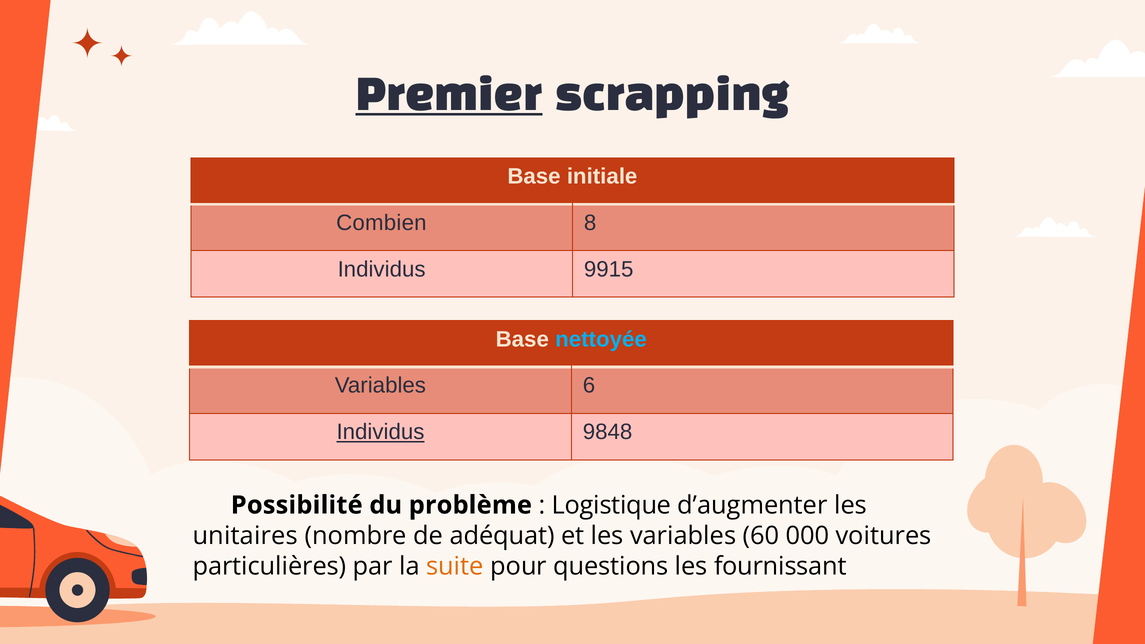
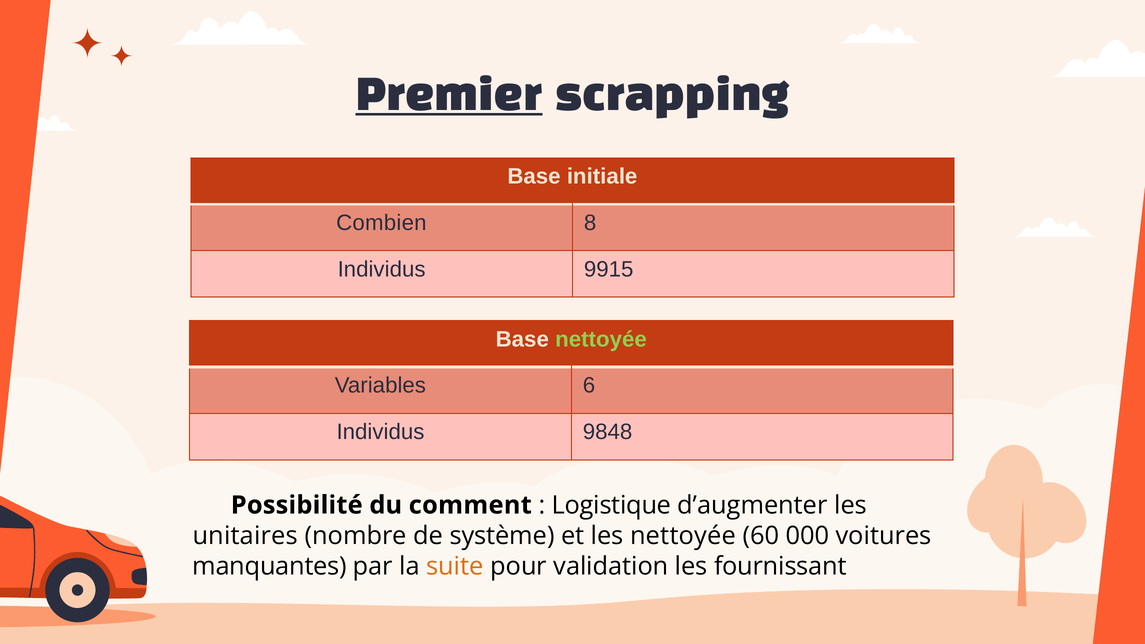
nettoyée at (601, 339) colour: light blue -> light green
Individus at (380, 432) underline: present -> none
problème: problème -> comment
adéquat: adéquat -> système
les variables: variables -> nettoyée
particulières: particulières -> manquantes
questions: questions -> validation
